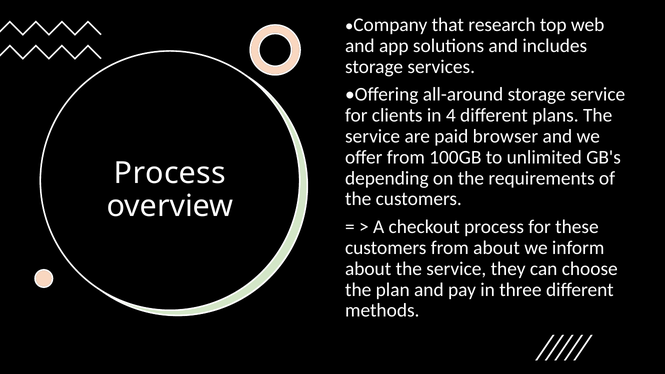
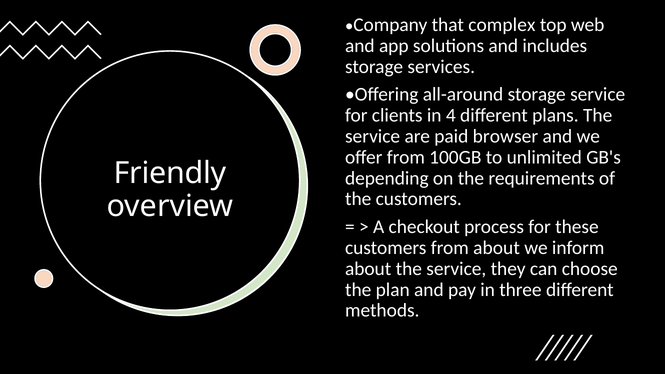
research: research -> complex
Process at (170, 173): Process -> Friendly
